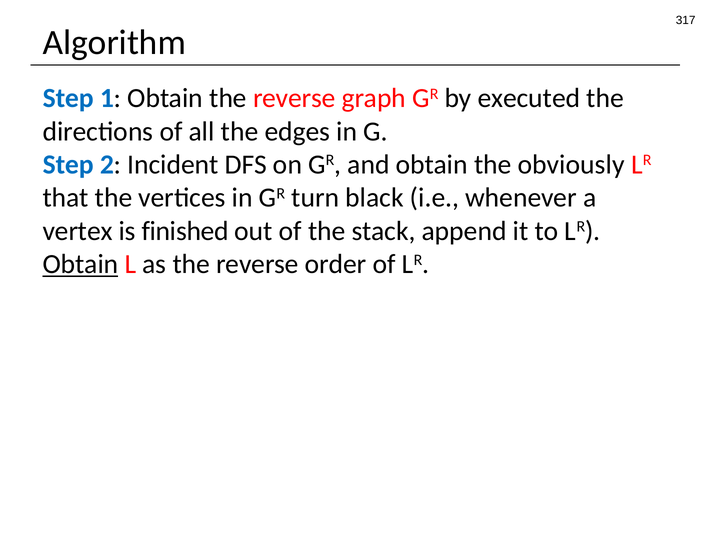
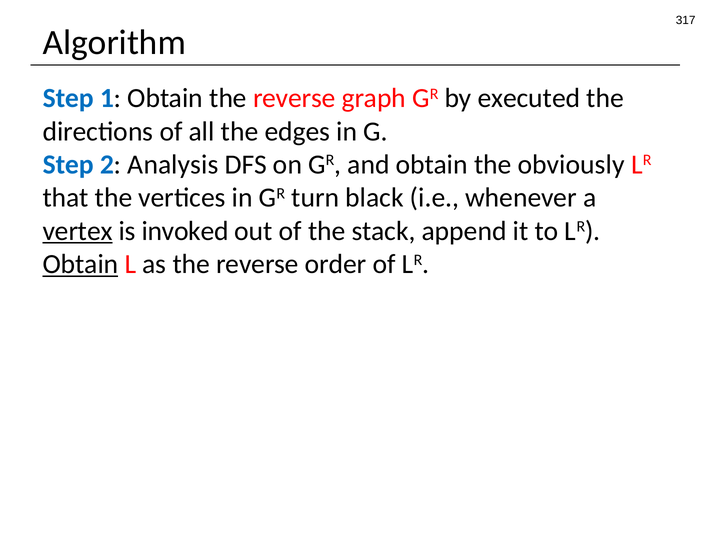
Incident: Incident -> Analysis
vertex underline: none -> present
finished: finished -> invoked
